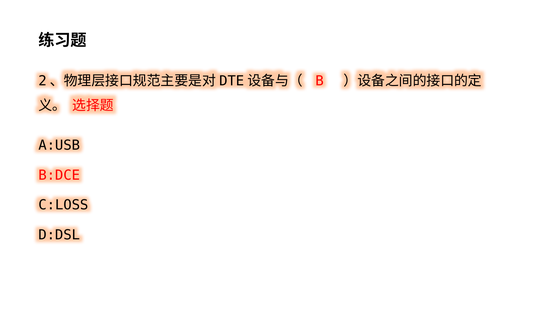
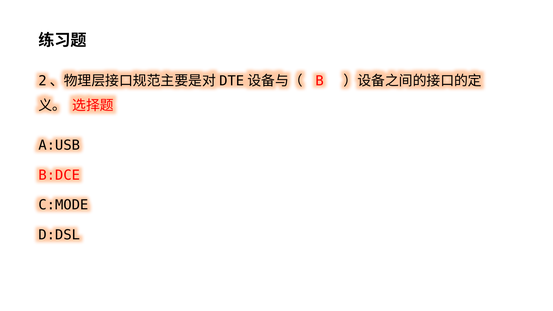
C:LOSS: C:LOSS -> C:MODE
